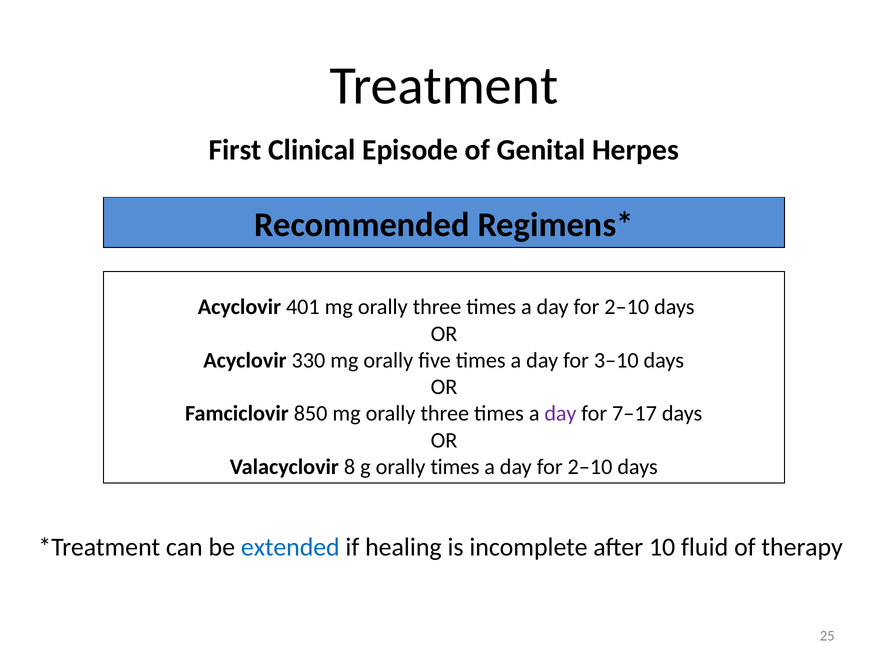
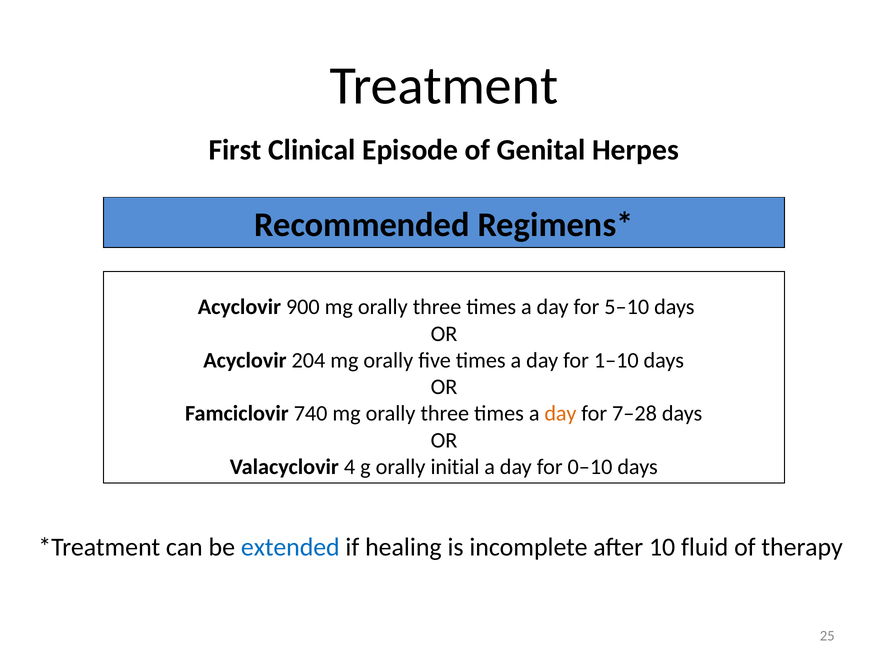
401: 401 -> 900
2–10 at (627, 307): 2–10 -> 5–10
330: 330 -> 204
3–10: 3–10 -> 1–10
850: 850 -> 740
day at (560, 414) colour: purple -> orange
7–17: 7–17 -> 7–28
8: 8 -> 4
orally times: times -> initial
2–10 at (590, 467): 2–10 -> 0–10
